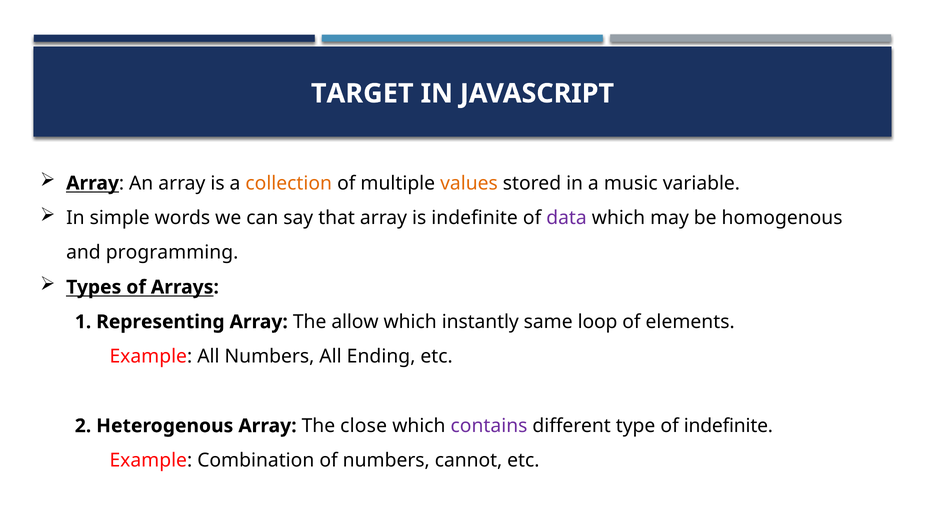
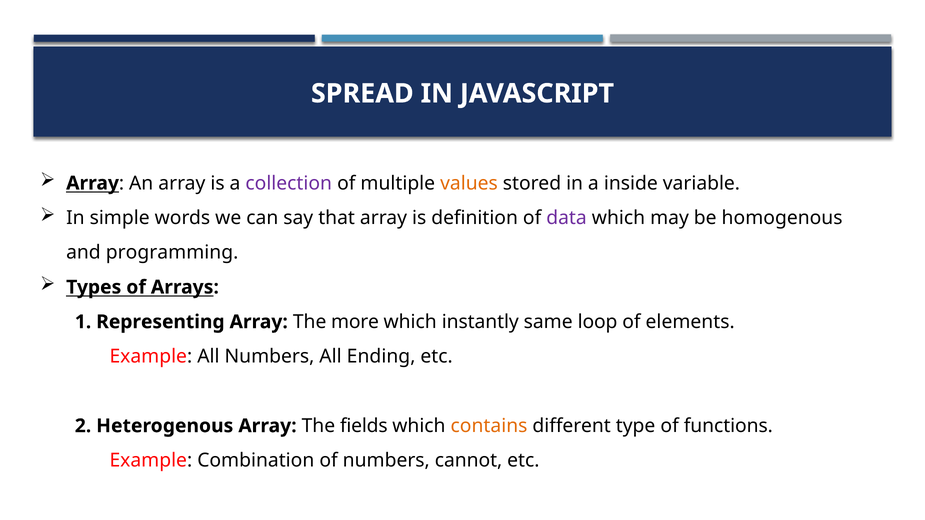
TARGET: TARGET -> SPREAD
collection colour: orange -> purple
music: music -> inside
is indefinite: indefinite -> definition
allow: allow -> more
close: close -> fields
contains colour: purple -> orange
of indefinite: indefinite -> functions
